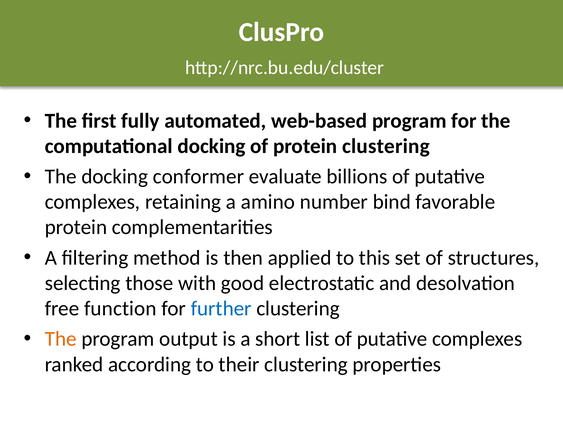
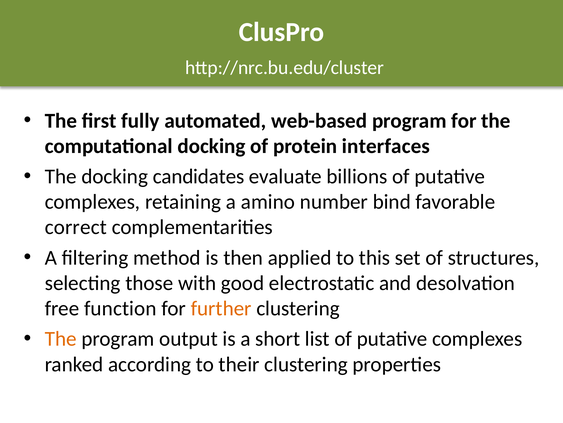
protein clustering: clustering -> interfaces
conformer: conformer -> candidates
protein at (76, 227): protein -> correct
further colour: blue -> orange
